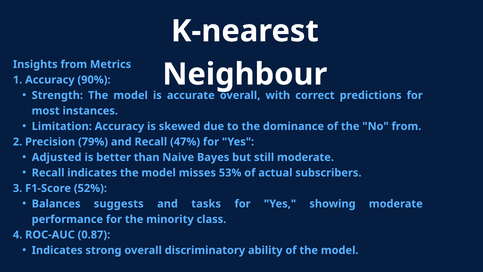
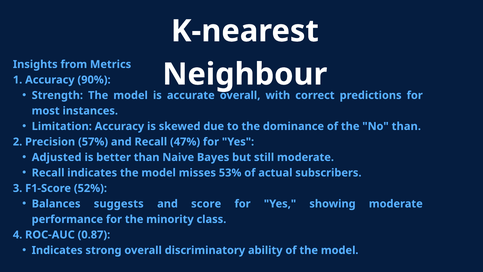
No from: from -> than
79%: 79% -> 57%
tasks: tasks -> score
